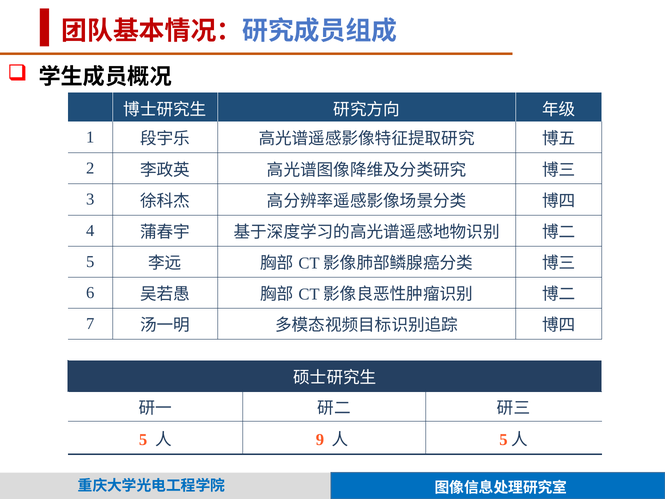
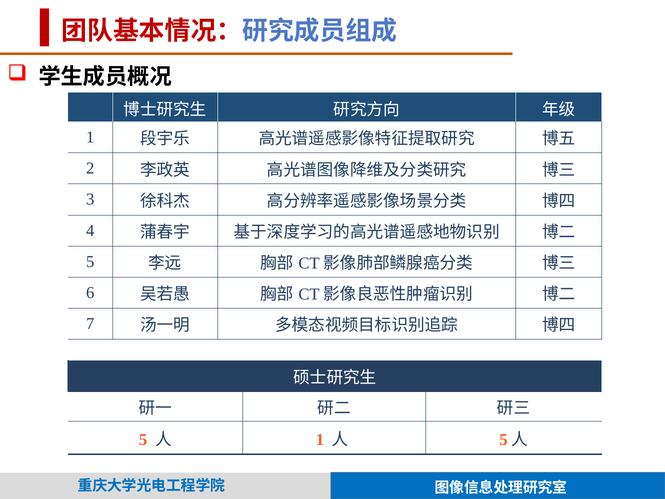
9 at (320, 439): 9 -> 1
